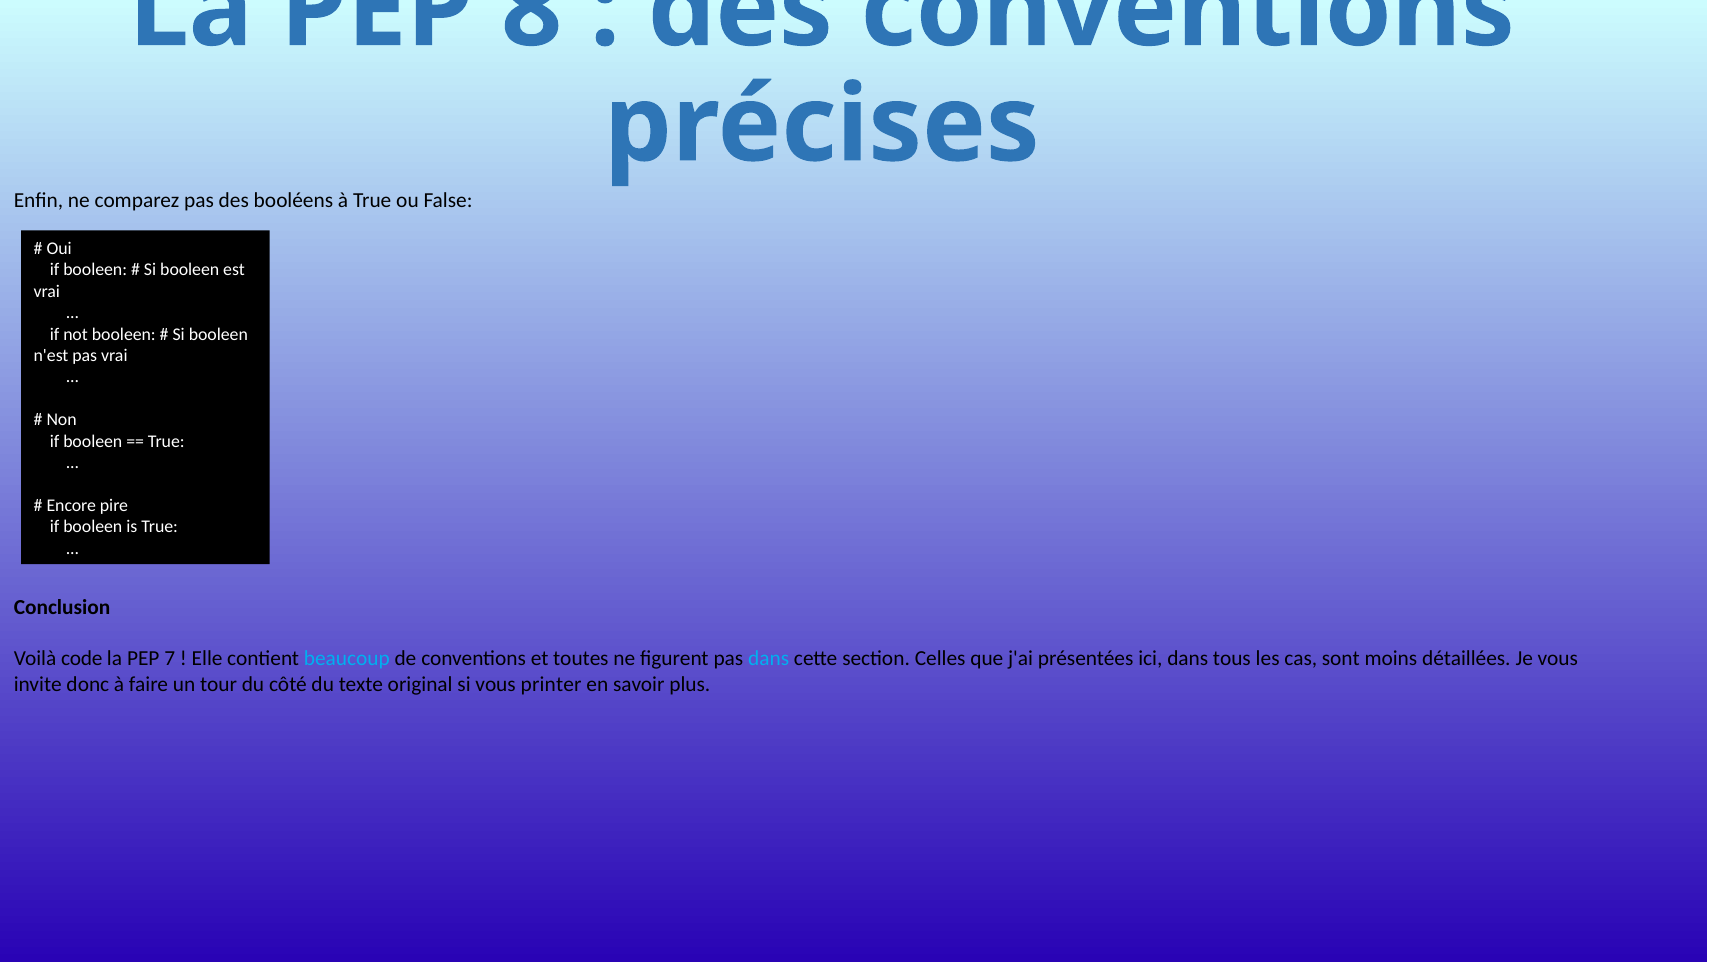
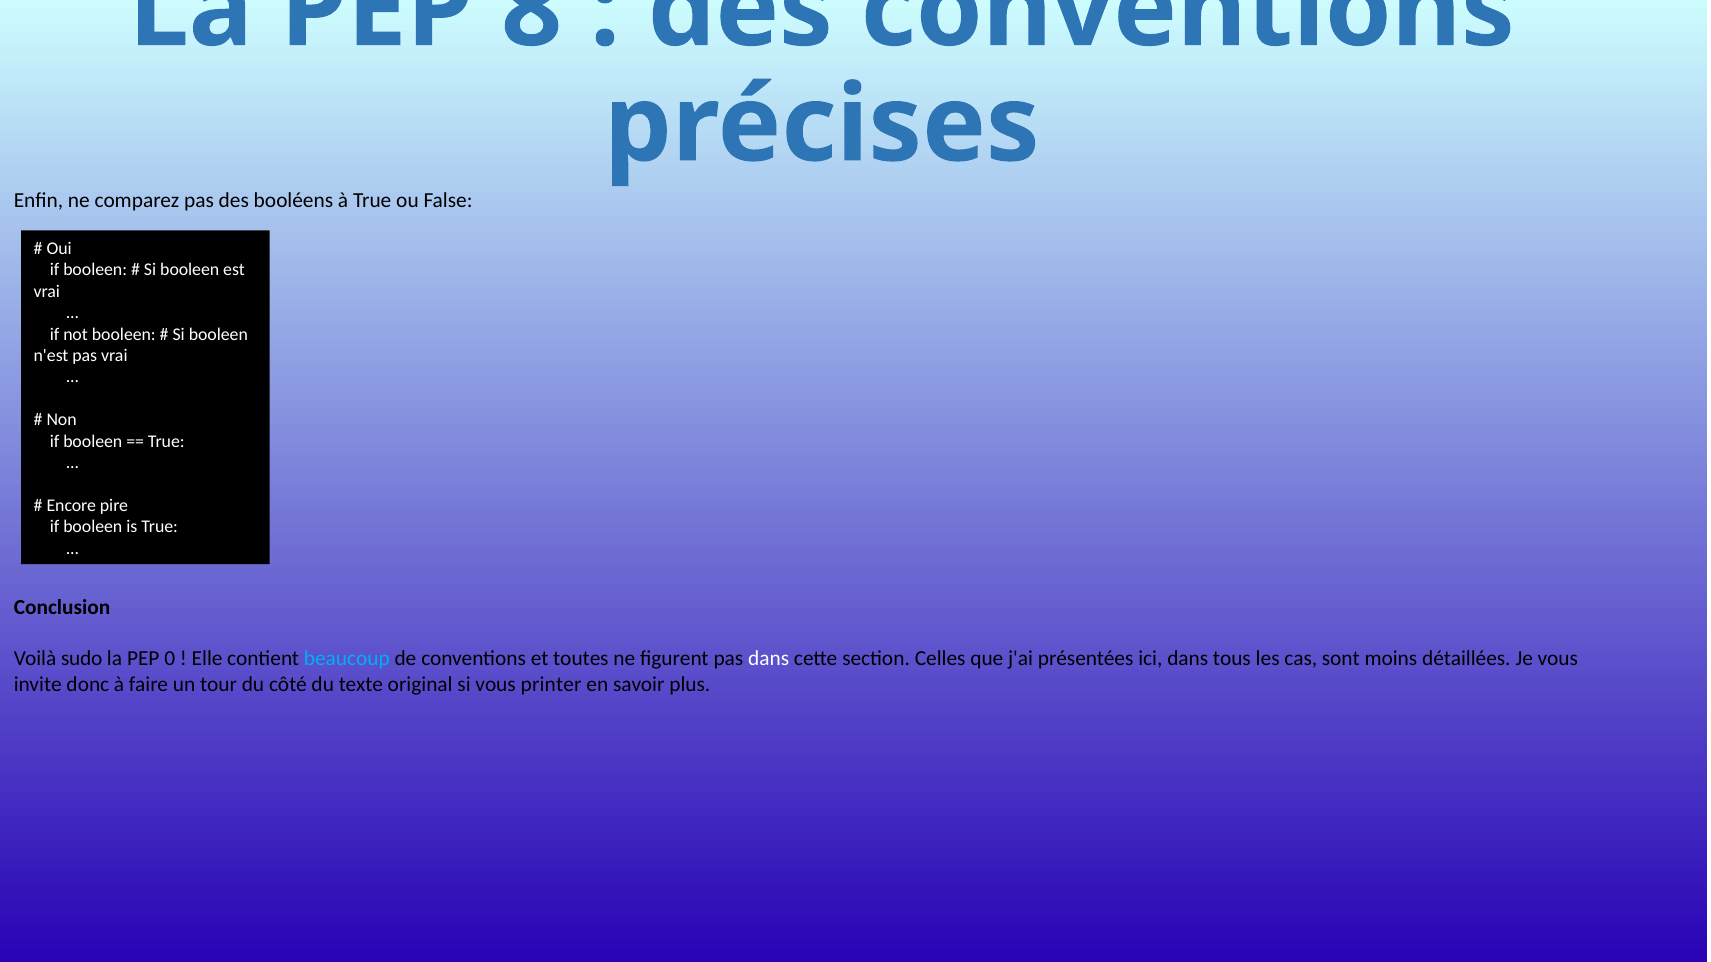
code: code -> sudo
7: 7 -> 0
dans at (769, 659) colour: light blue -> white
